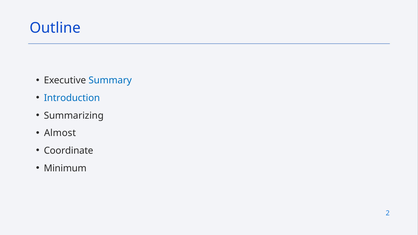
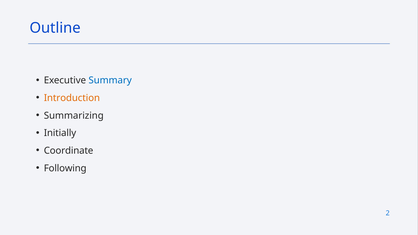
Introduction colour: blue -> orange
Almost: Almost -> Initially
Minimum: Minimum -> Following
